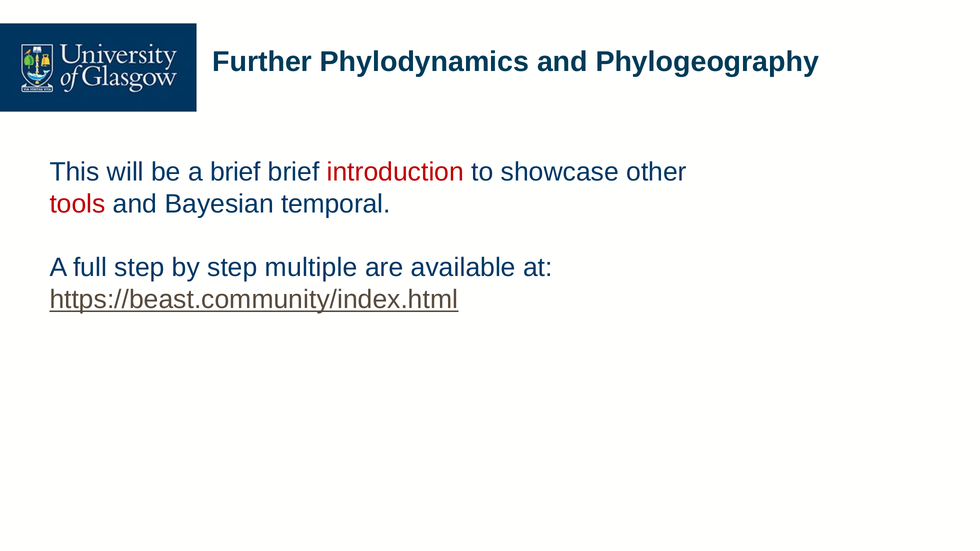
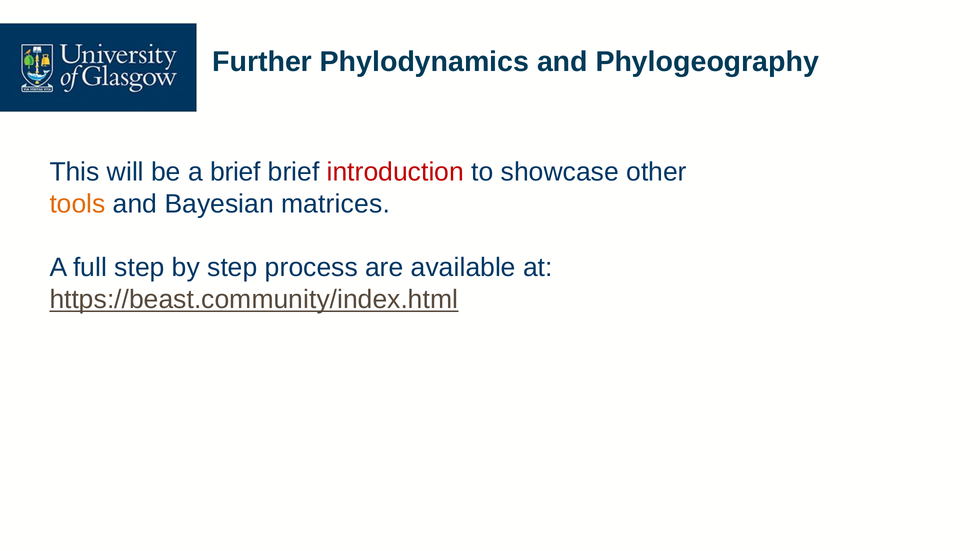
tools colour: red -> orange
temporal: temporal -> matrices
multiple: multiple -> process
